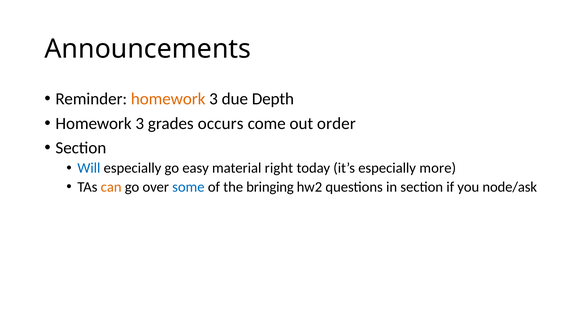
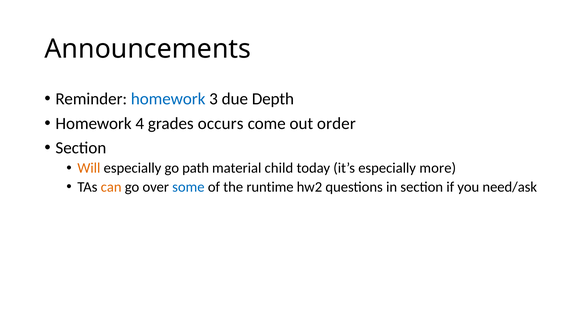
homework at (168, 99) colour: orange -> blue
3 at (140, 123): 3 -> 4
Will colour: blue -> orange
easy: easy -> path
right: right -> child
bringing: bringing -> runtime
node/ask: node/ask -> need/ask
